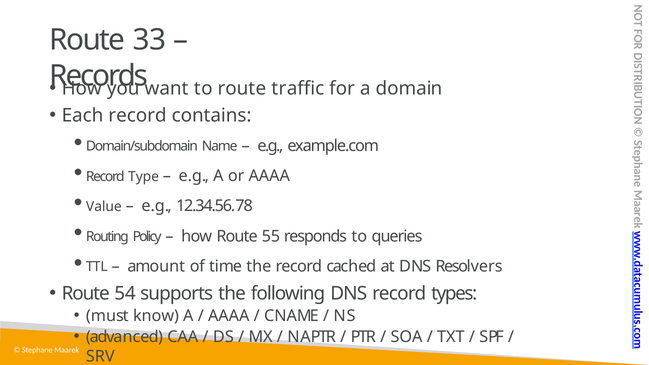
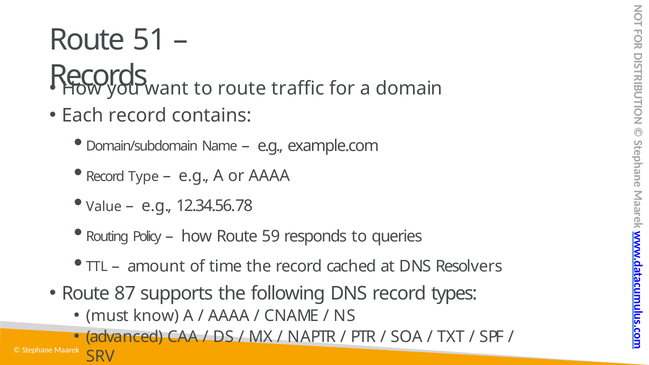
33: 33 -> 51
55: 55 -> 59
54: 54 -> 87
